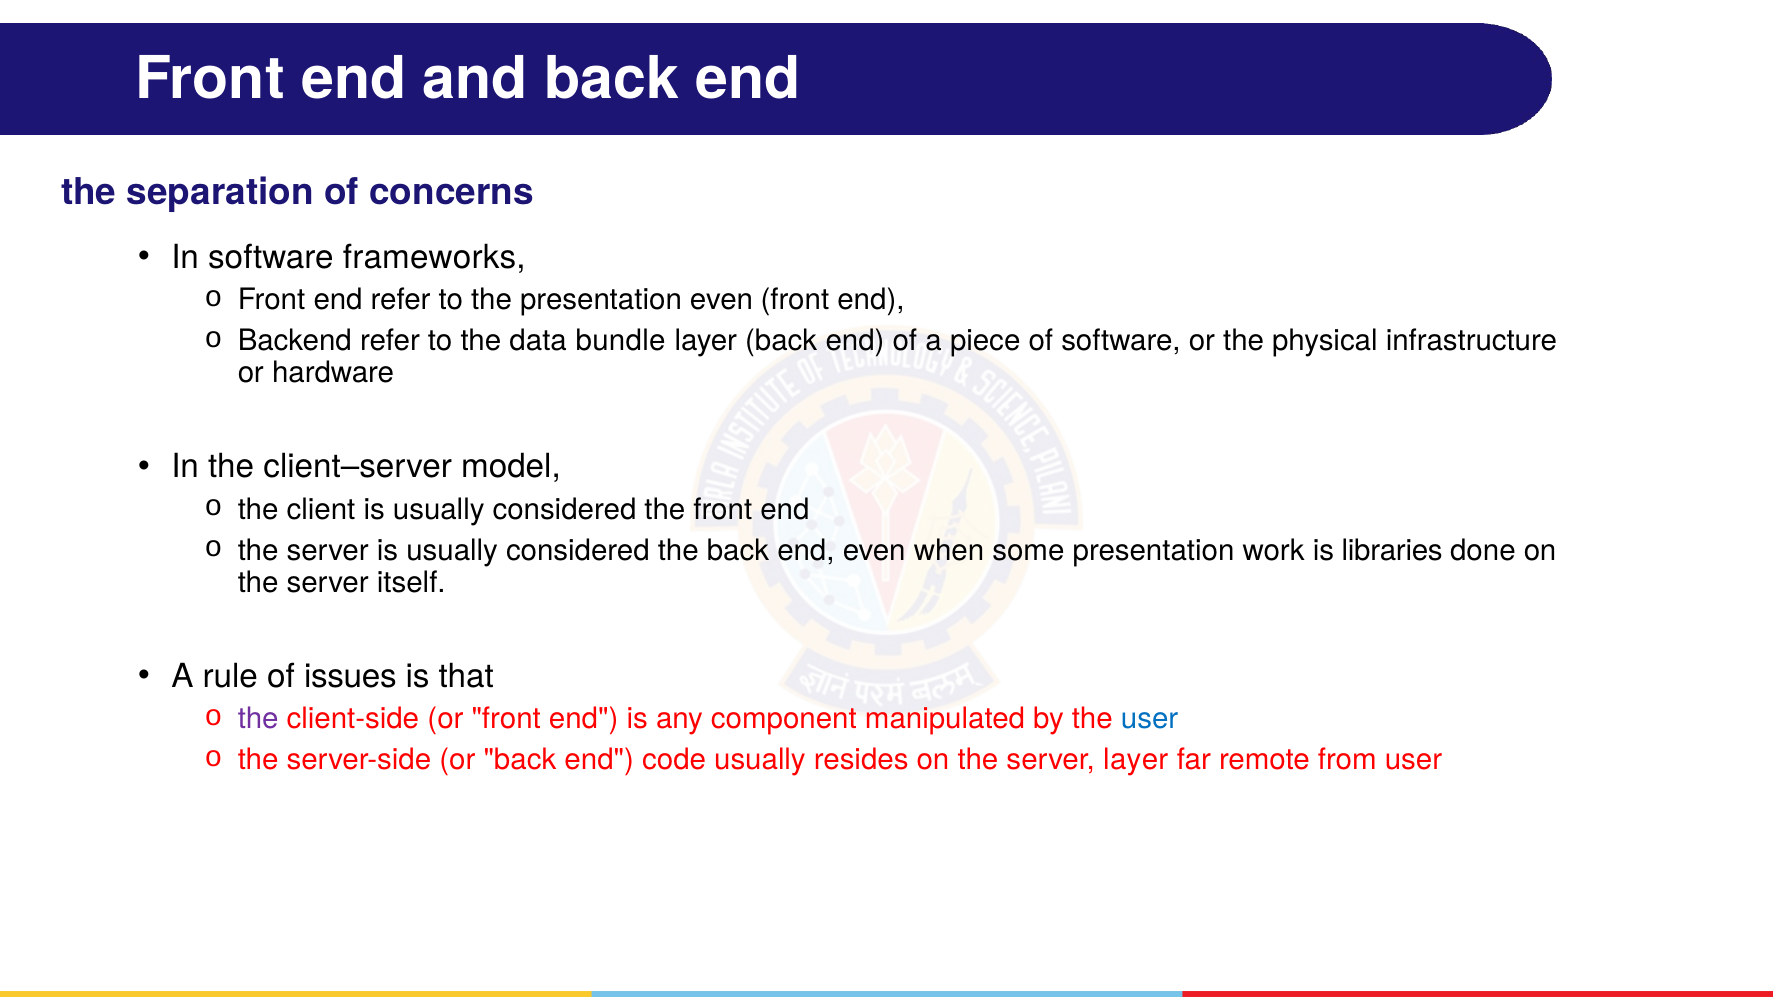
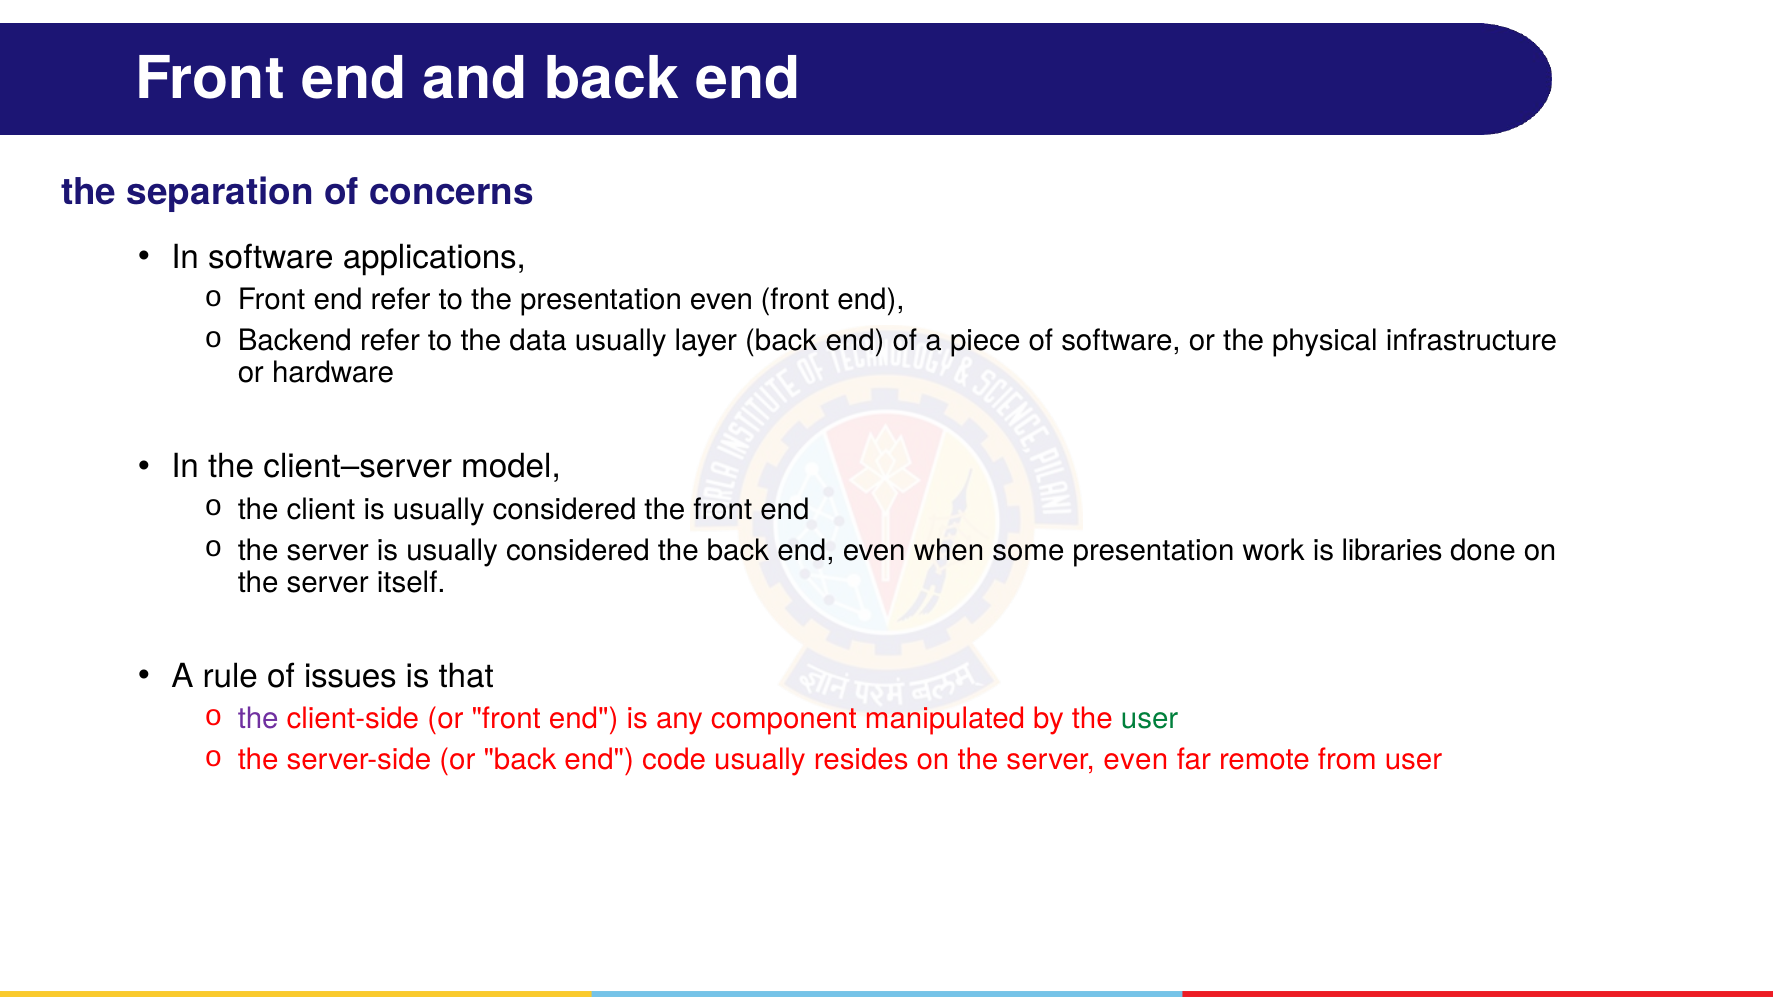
frameworks: frameworks -> applications
data bundle: bundle -> usually
user at (1150, 719) colour: blue -> green
server layer: layer -> even
